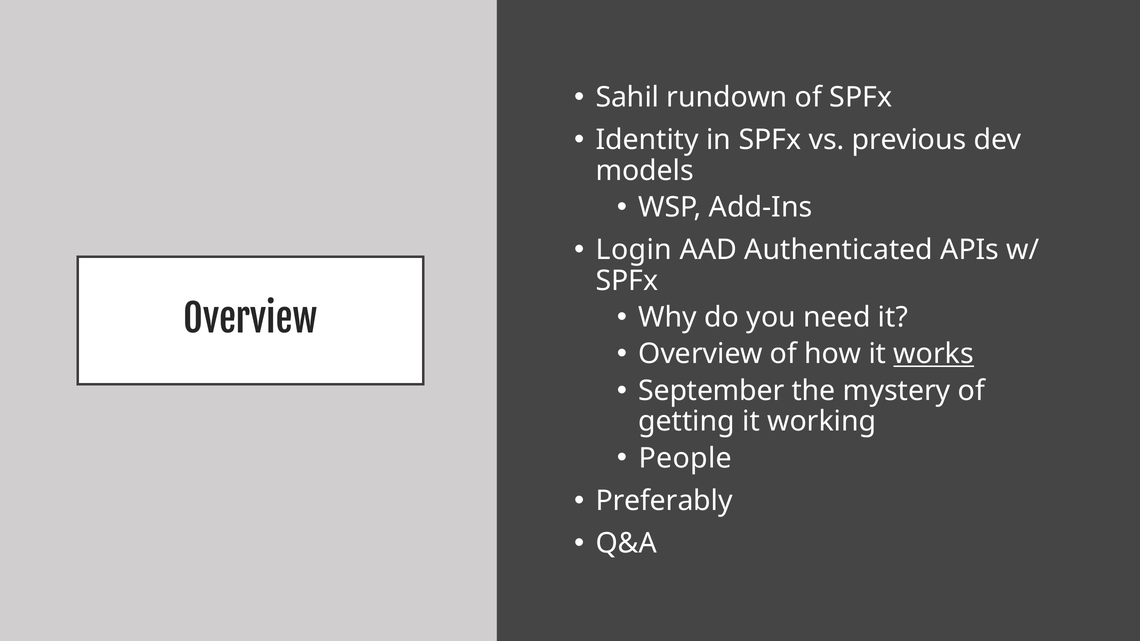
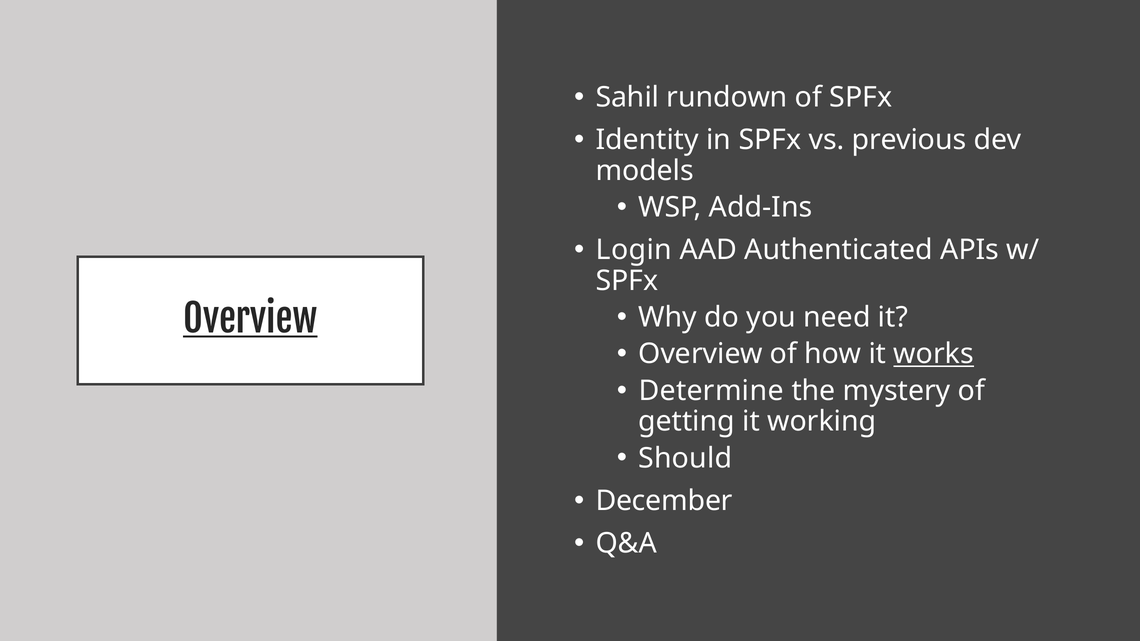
Overview at (250, 320) underline: none -> present
September: September -> Determine
People: People -> Should
Preferably: Preferably -> December
